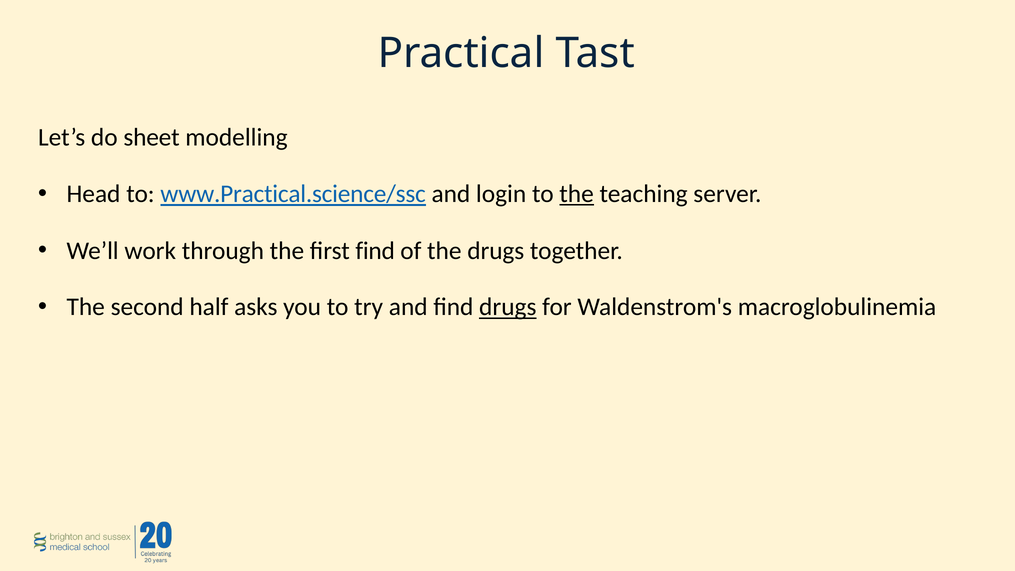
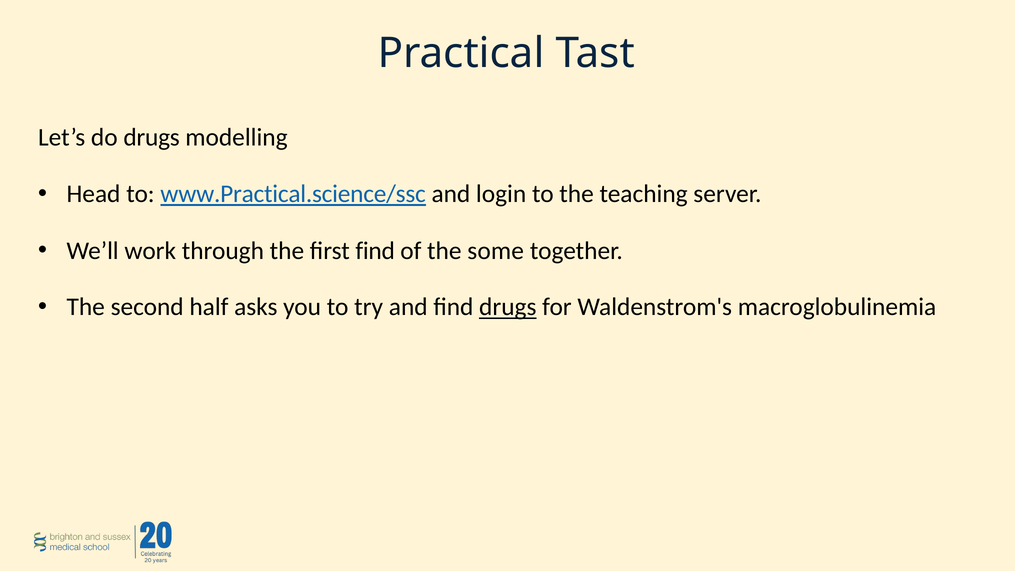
do sheet: sheet -> drugs
the at (577, 194) underline: present -> none
the drugs: drugs -> some
